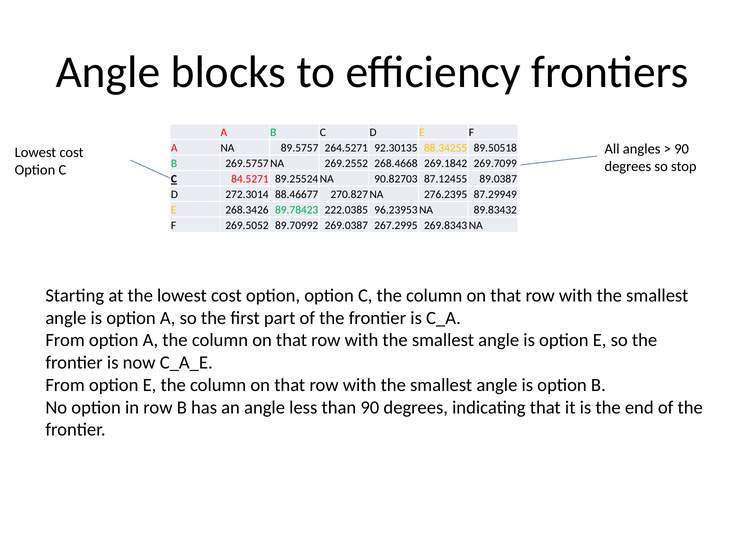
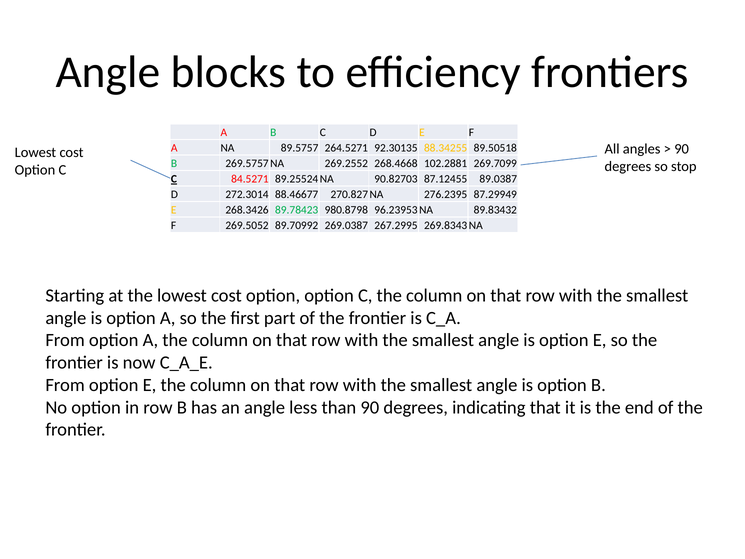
269.1842: 269.1842 -> 102.2881
222.0385: 222.0385 -> 980.8798
